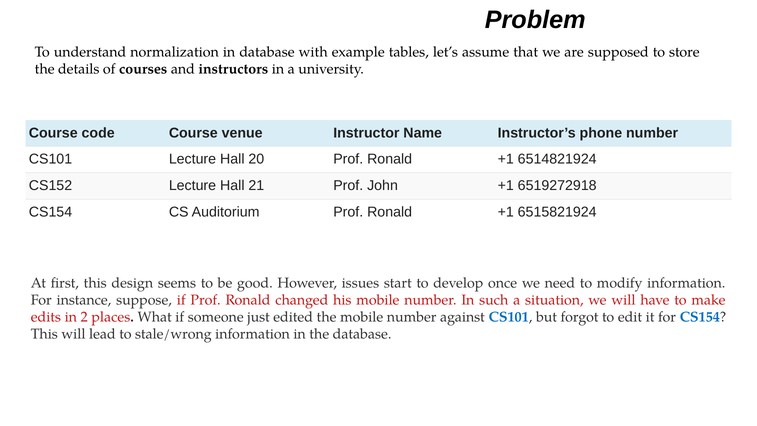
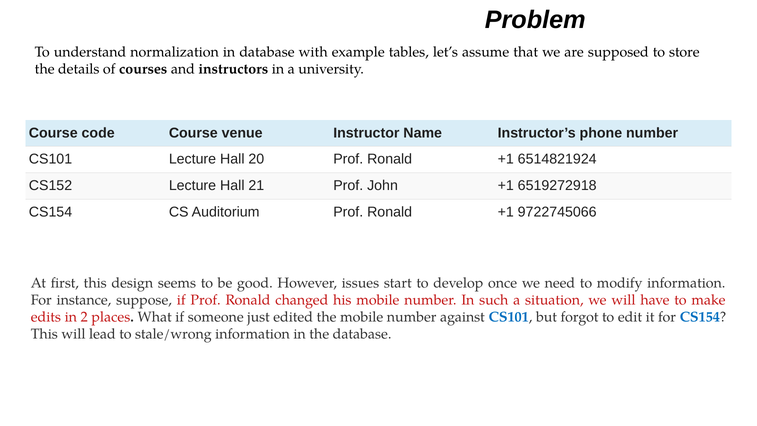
6515821924: 6515821924 -> 9722745066
